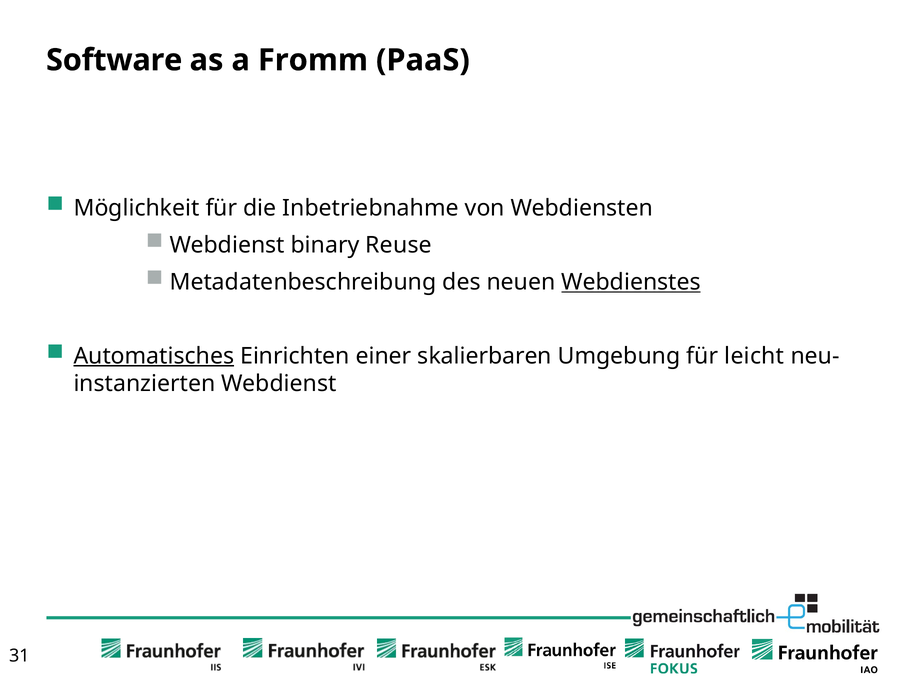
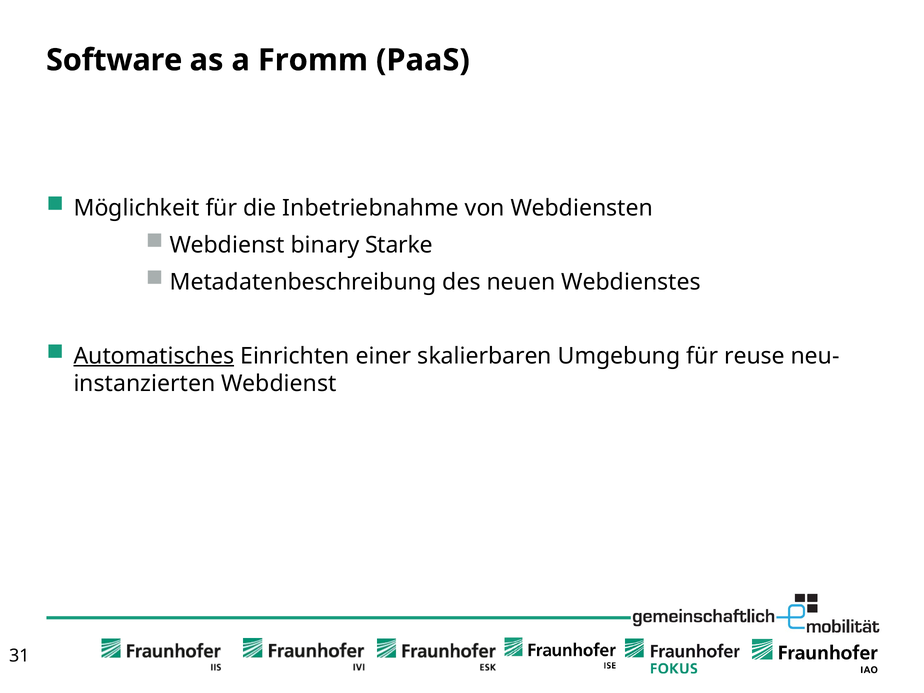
Reuse: Reuse -> Starke
Webdienstes underline: present -> none
leicht: leicht -> reuse
